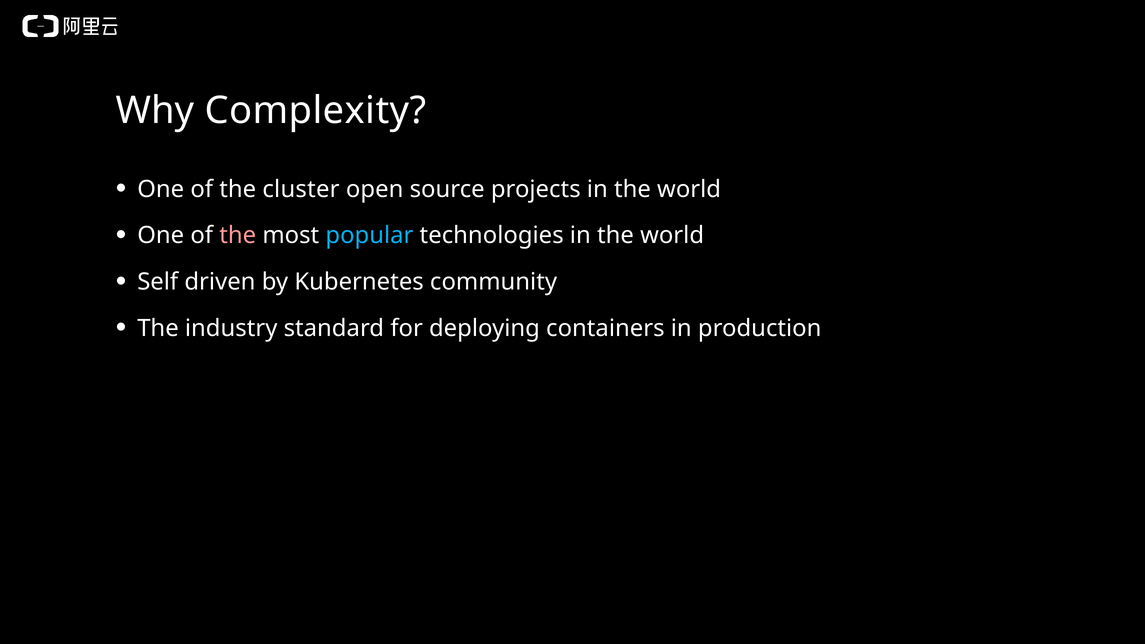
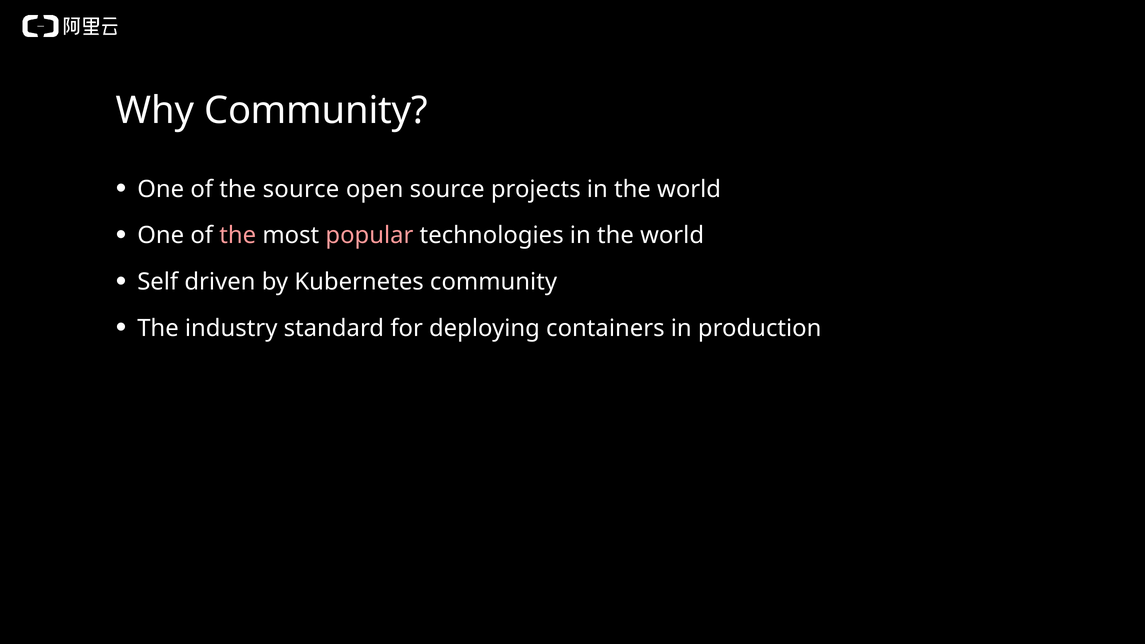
Why Complexity: Complexity -> Community
the cluster: cluster -> source
popular colour: light blue -> pink
